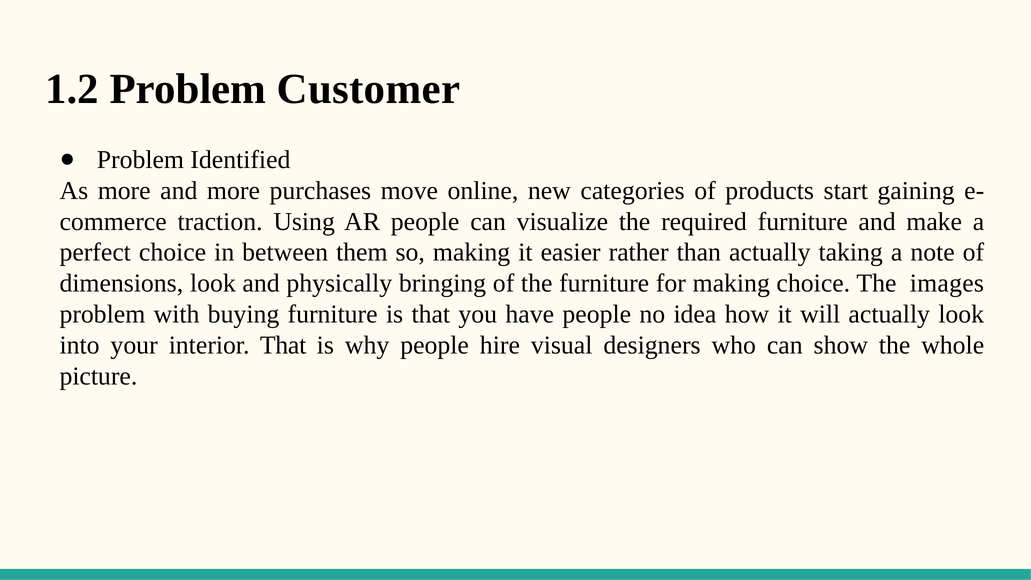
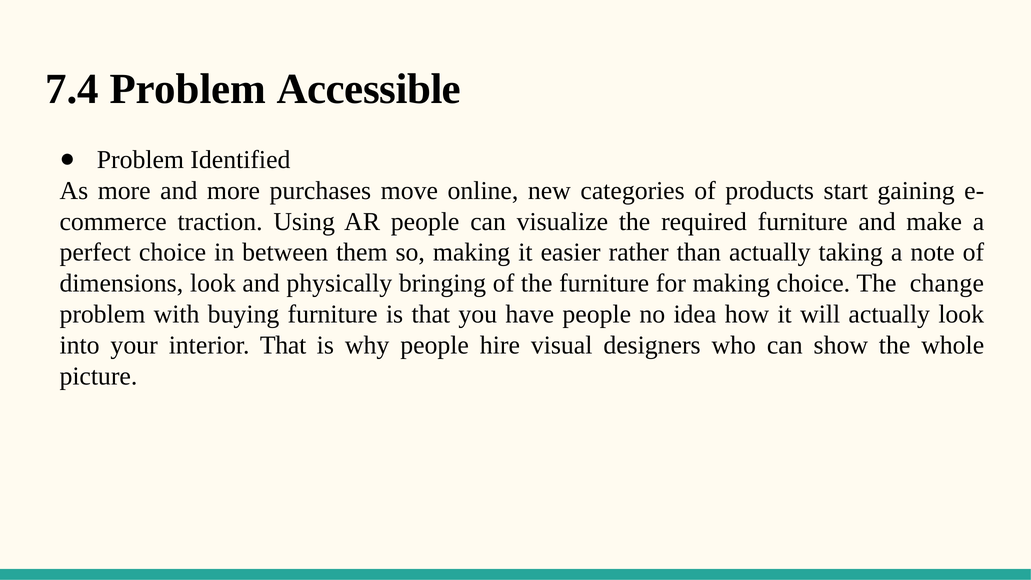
1.2: 1.2 -> 7.4
Customer: Customer -> Accessible
images: images -> change
